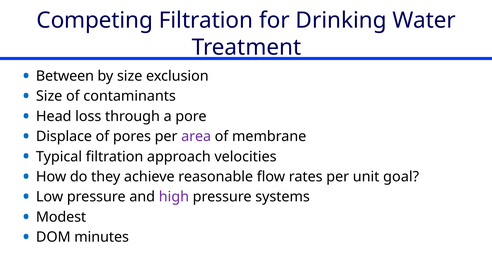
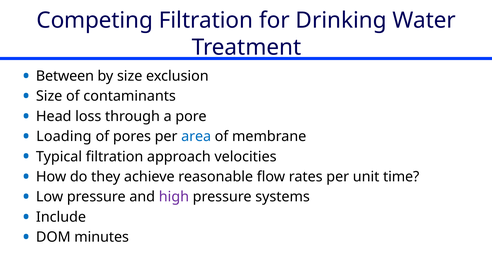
Displace: Displace -> Loading
area colour: purple -> blue
goal: goal -> time
Modest: Modest -> Include
